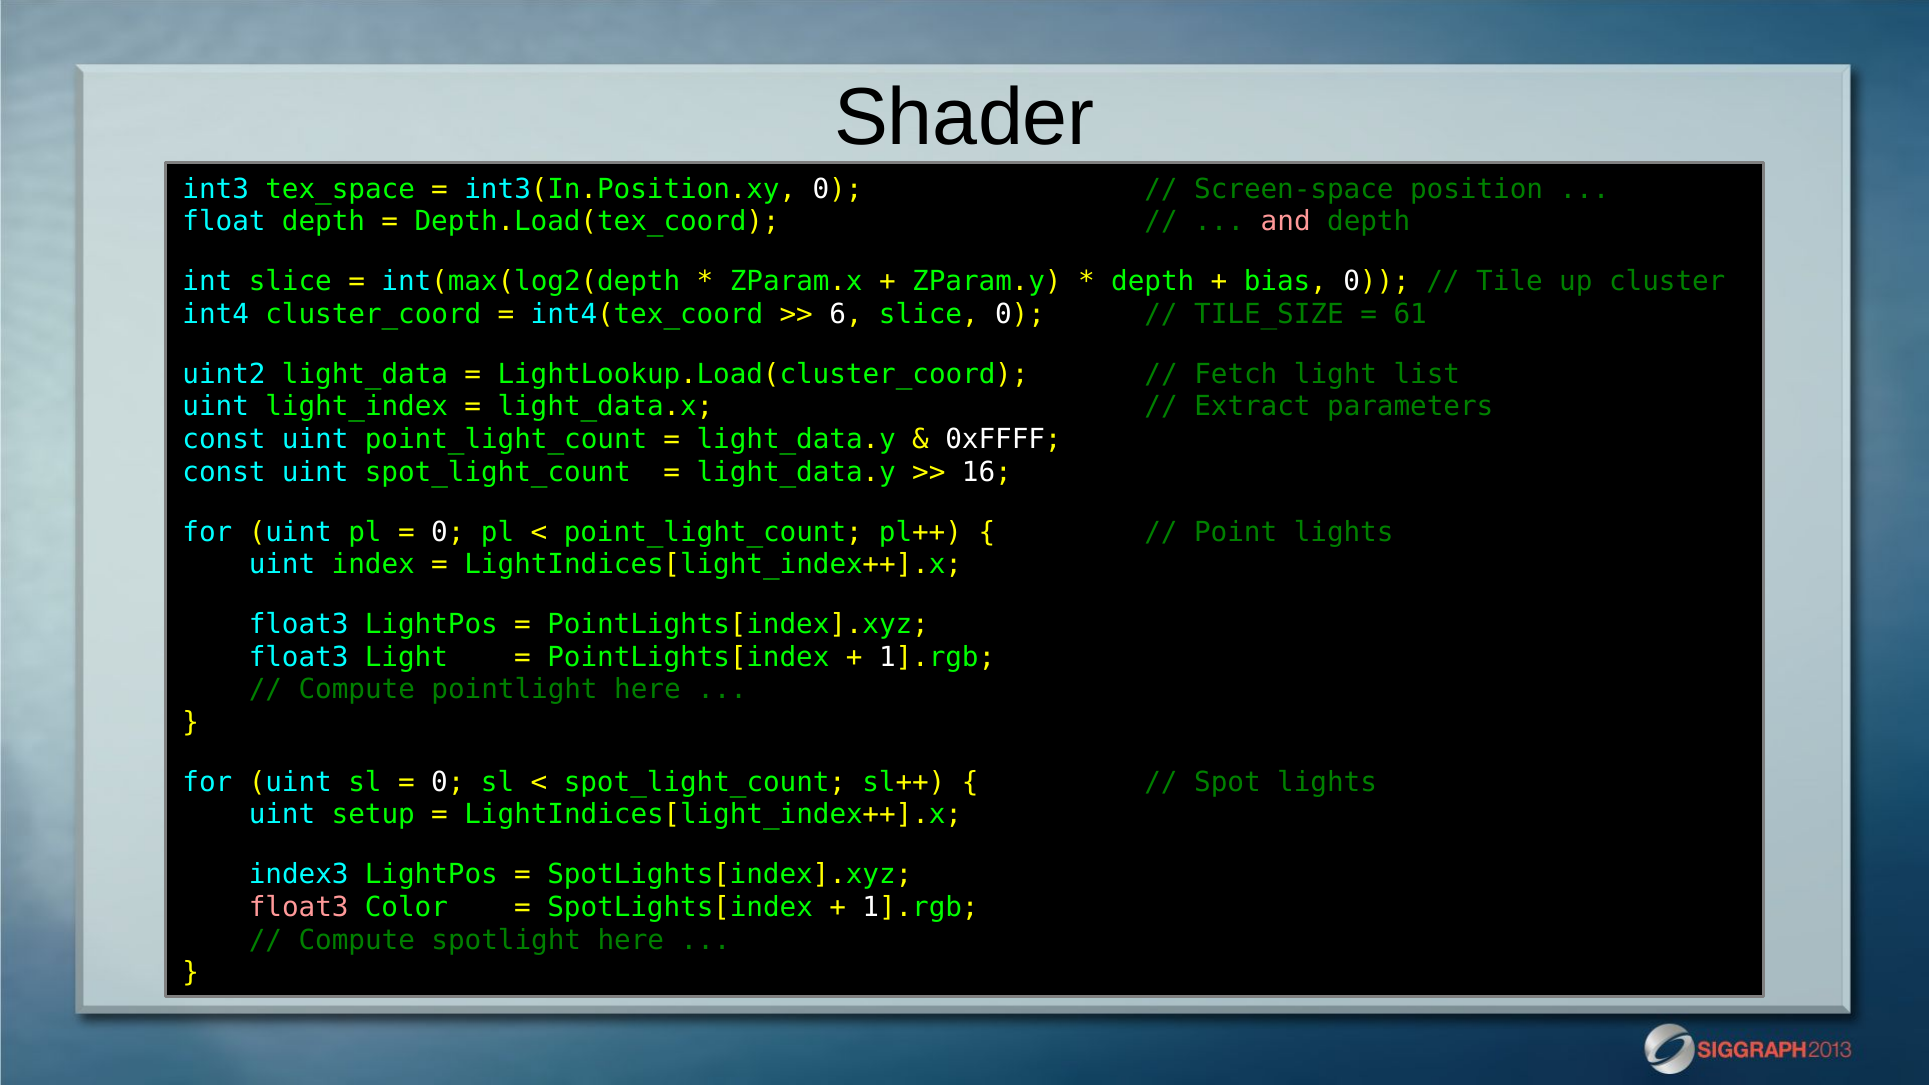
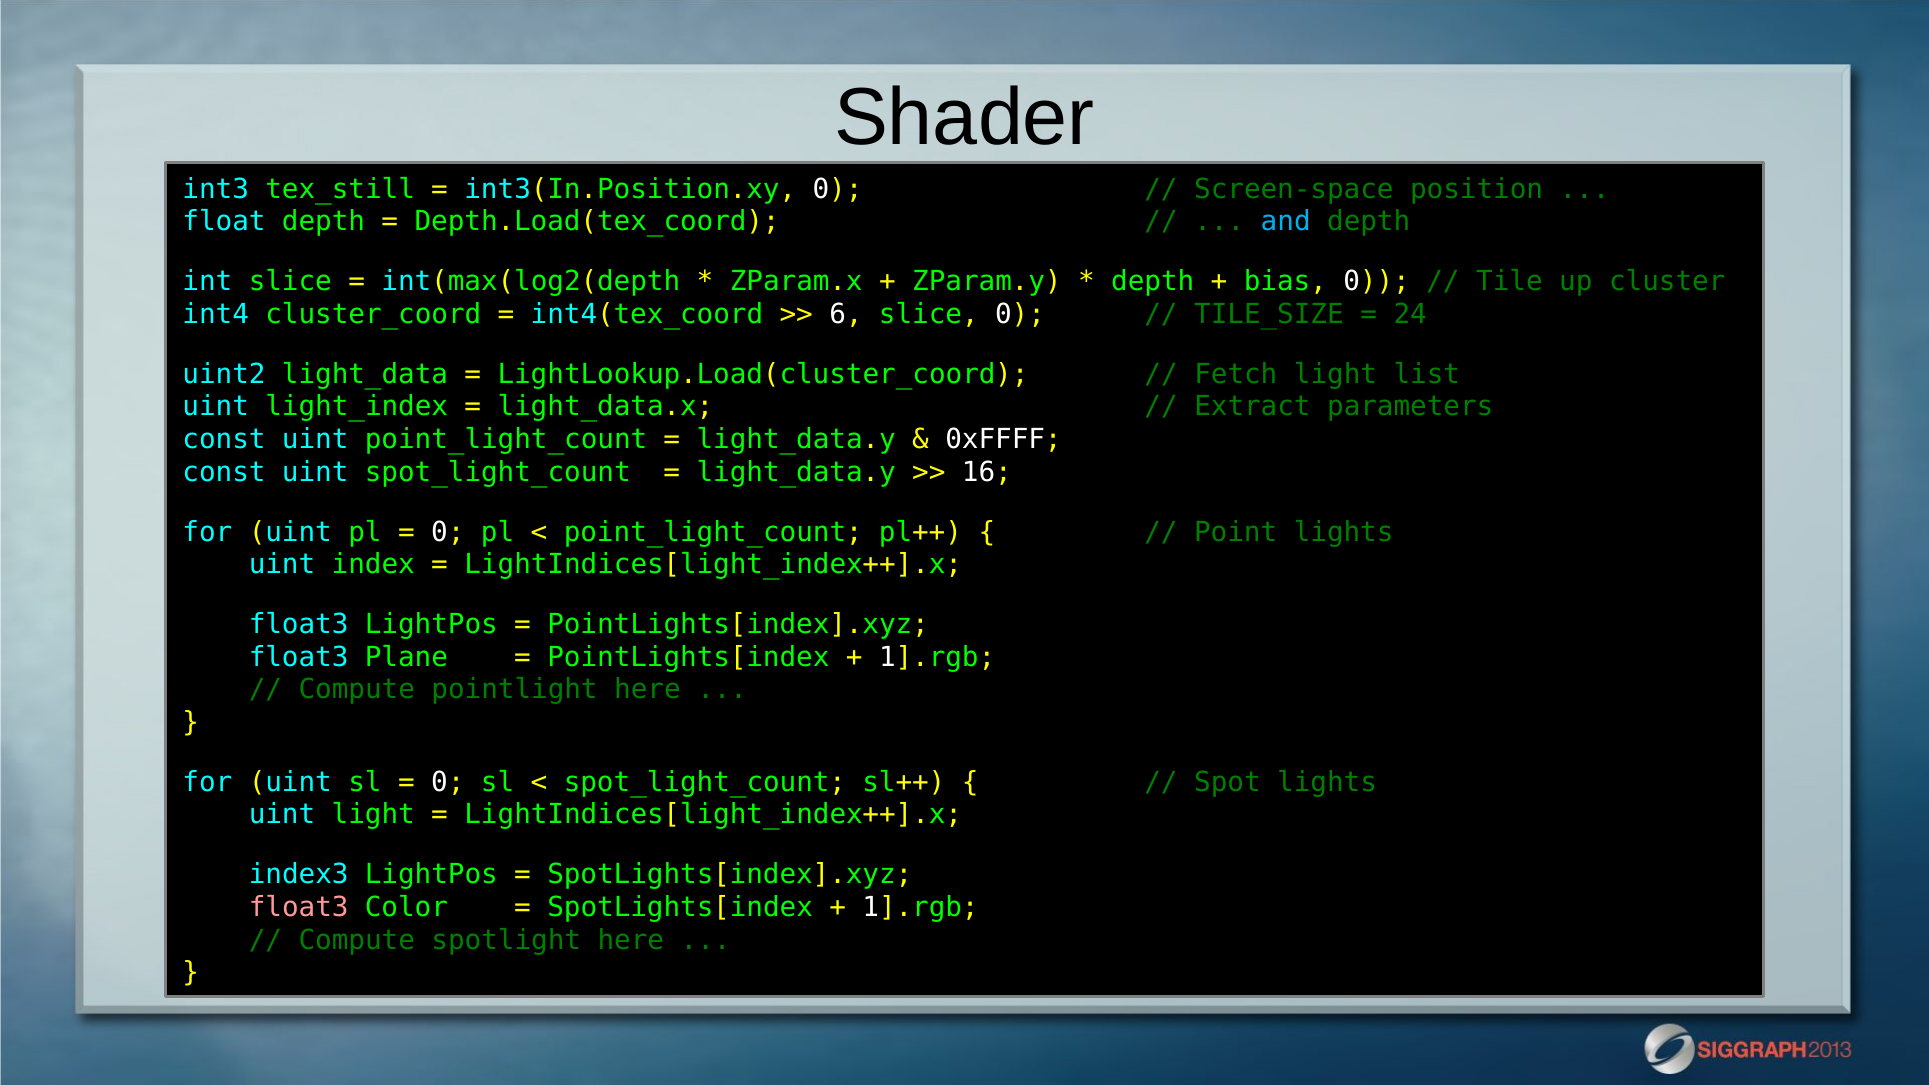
tex_space: tex_space -> tex_still
and colour: pink -> light blue
61: 61 -> 24
float3 Light: Light -> Plane
uint setup: setup -> light
